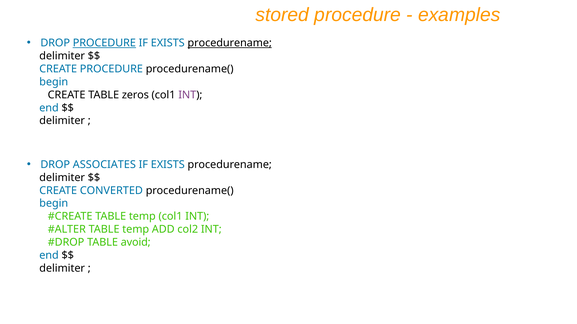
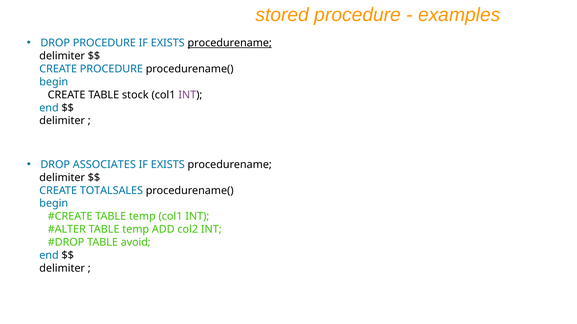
PROCEDURE at (104, 43) underline: present -> none
zeros: zeros -> stock
CONVERTED: CONVERTED -> TOTALSALES
